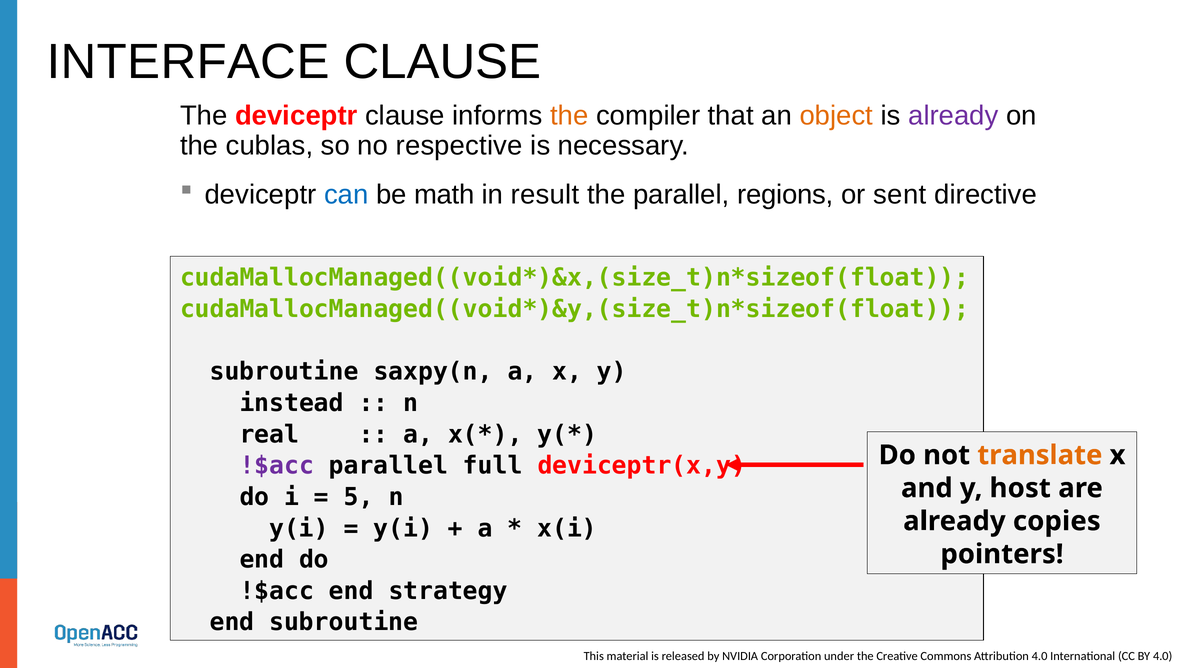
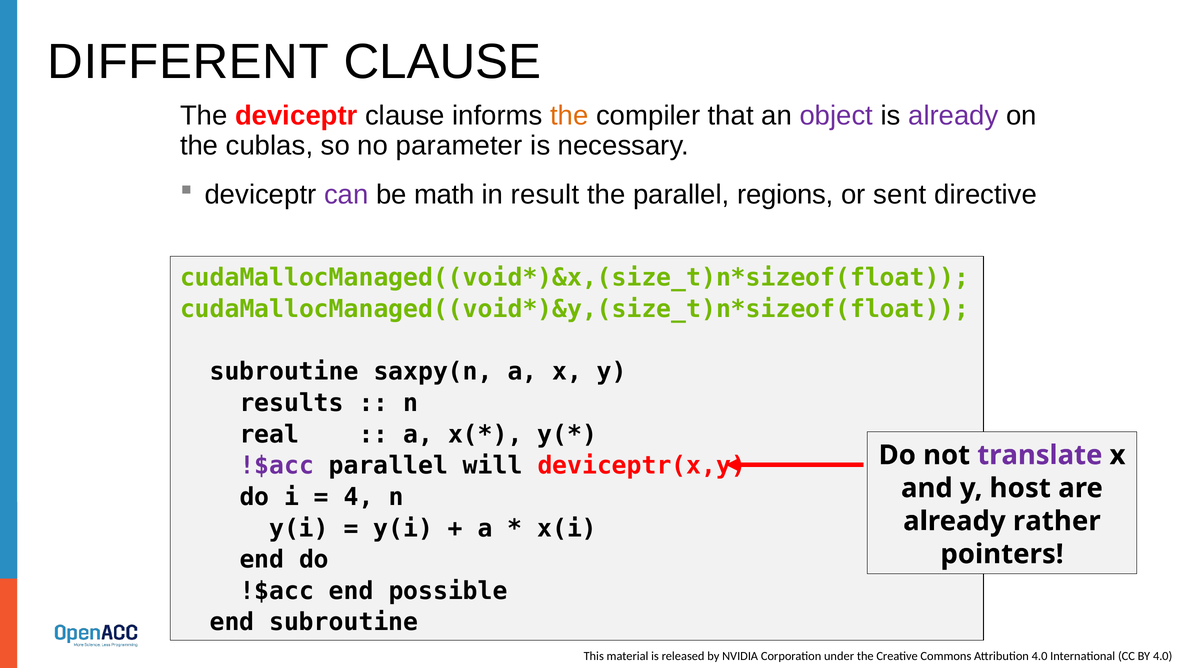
INTERFACE: INTERFACE -> DIFFERENT
object colour: orange -> purple
respective: respective -> parameter
can colour: blue -> purple
instead: instead -> results
translate colour: orange -> purple
full: full -> will
5: 5 -> 4
copies: copies -> rather
strategy: strategy -> possible
